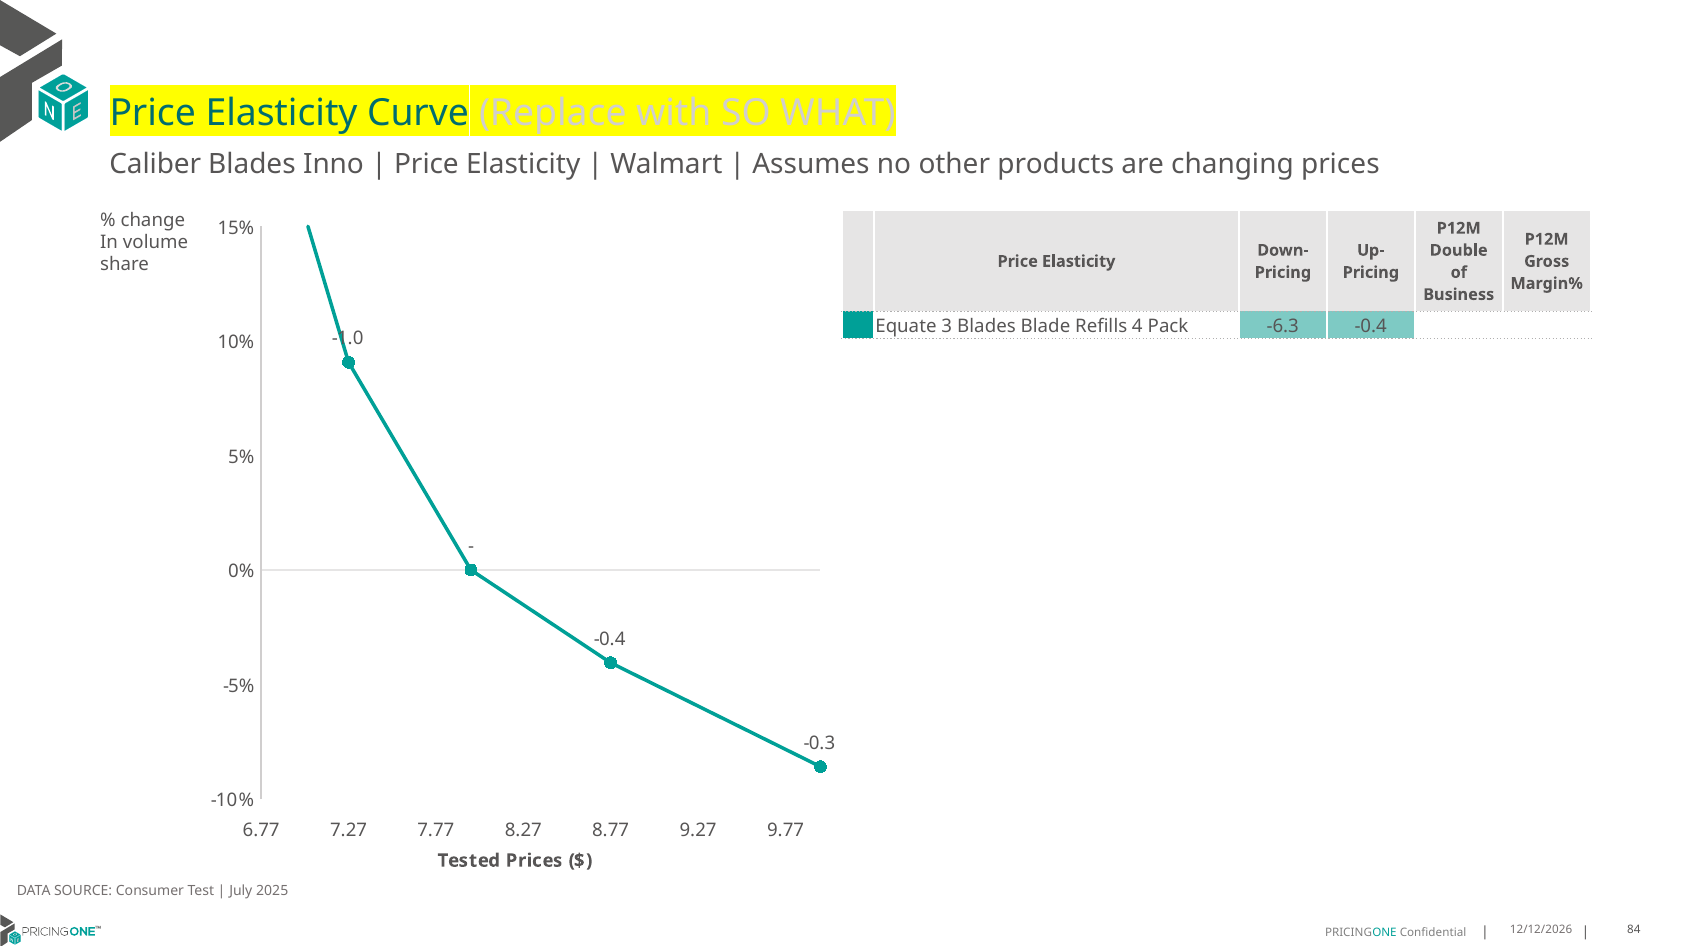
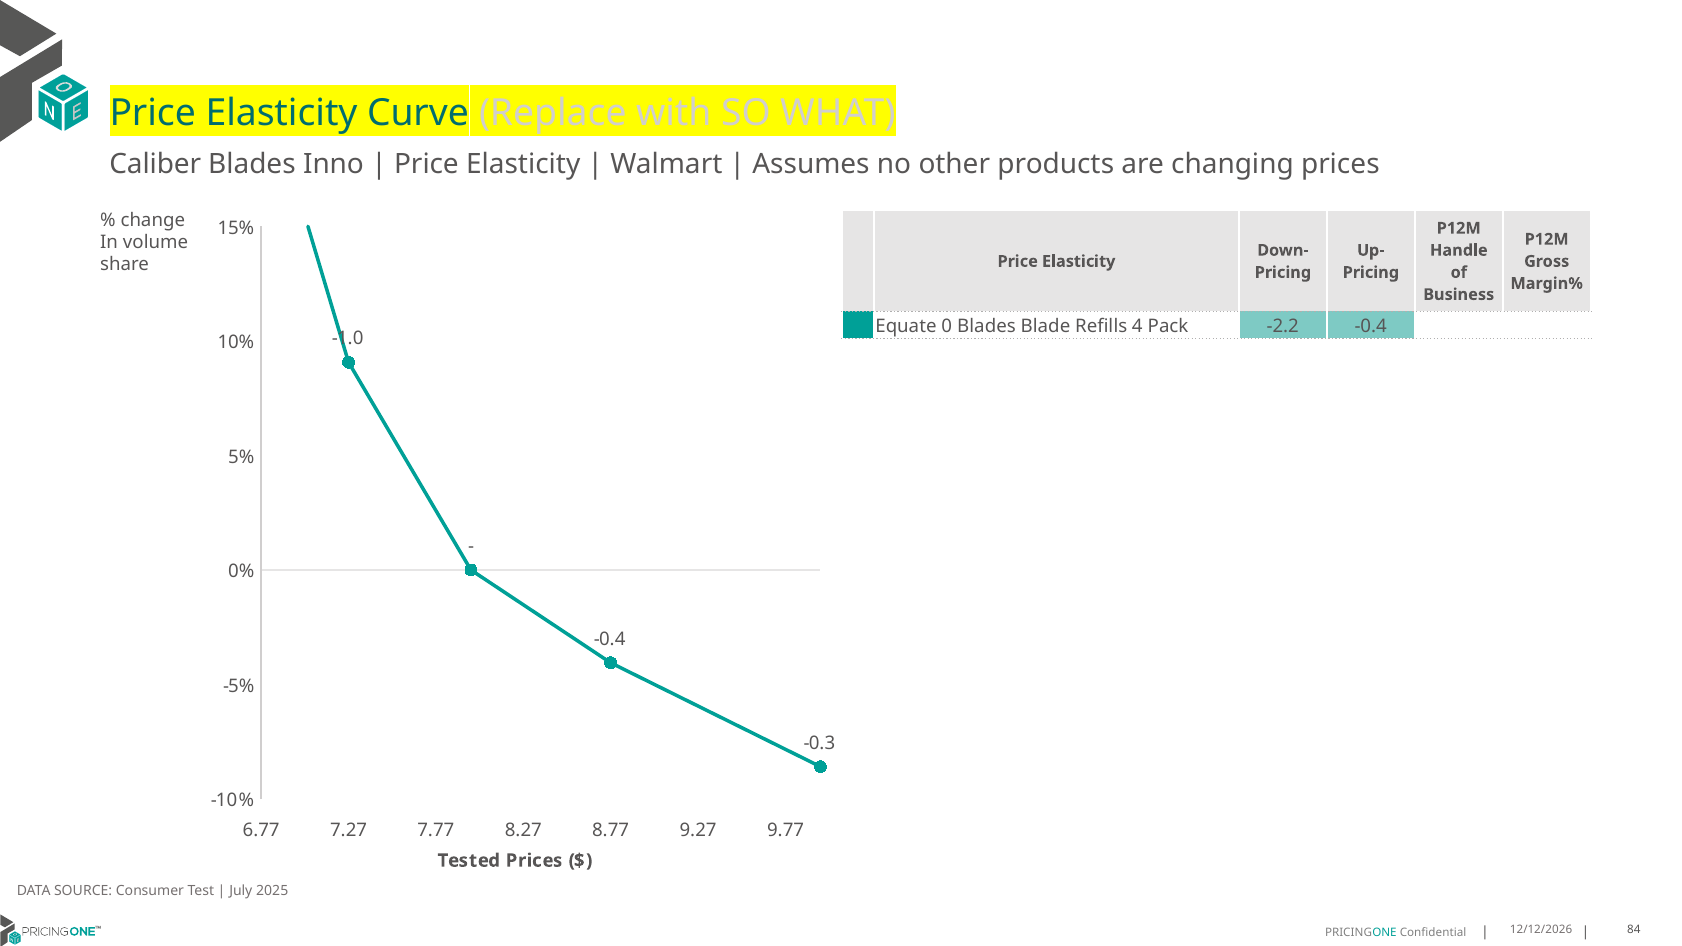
Double: Double -> Handle
3: 3 -> 0
-6.3: -6.3 -> -2.2
